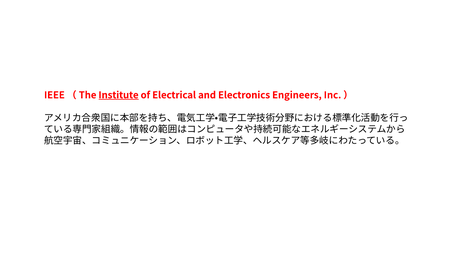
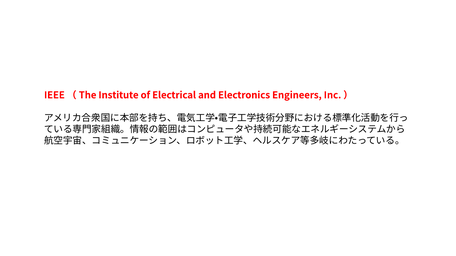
Institute underline: present -> none
